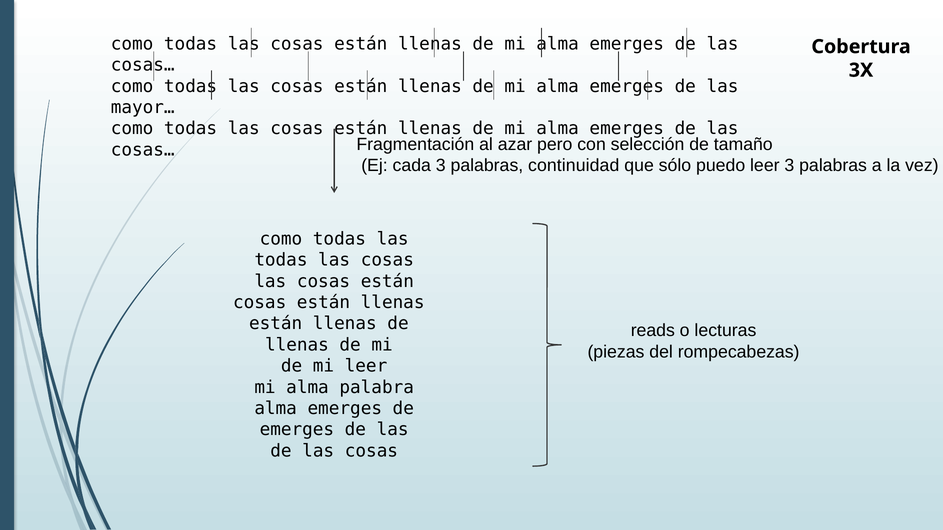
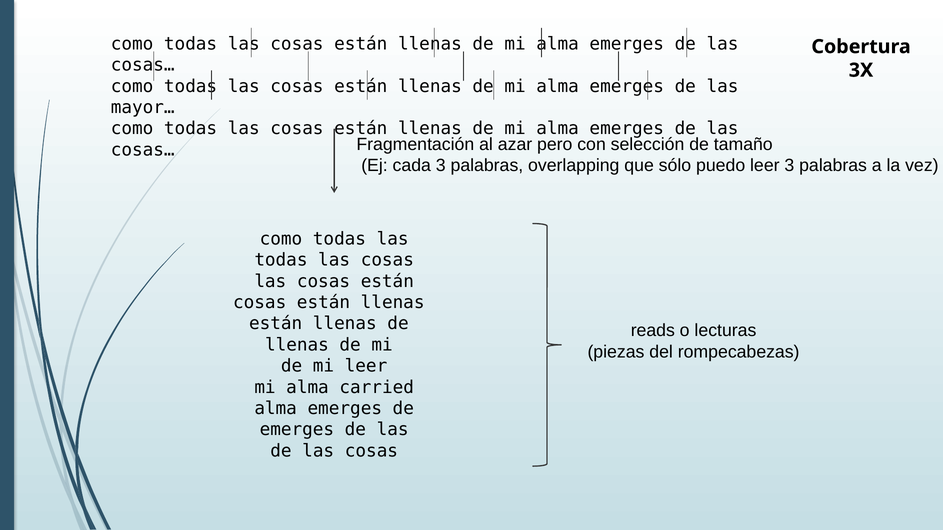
continuidad: continuidad -> overlapping
palabra: palabra -> carried
